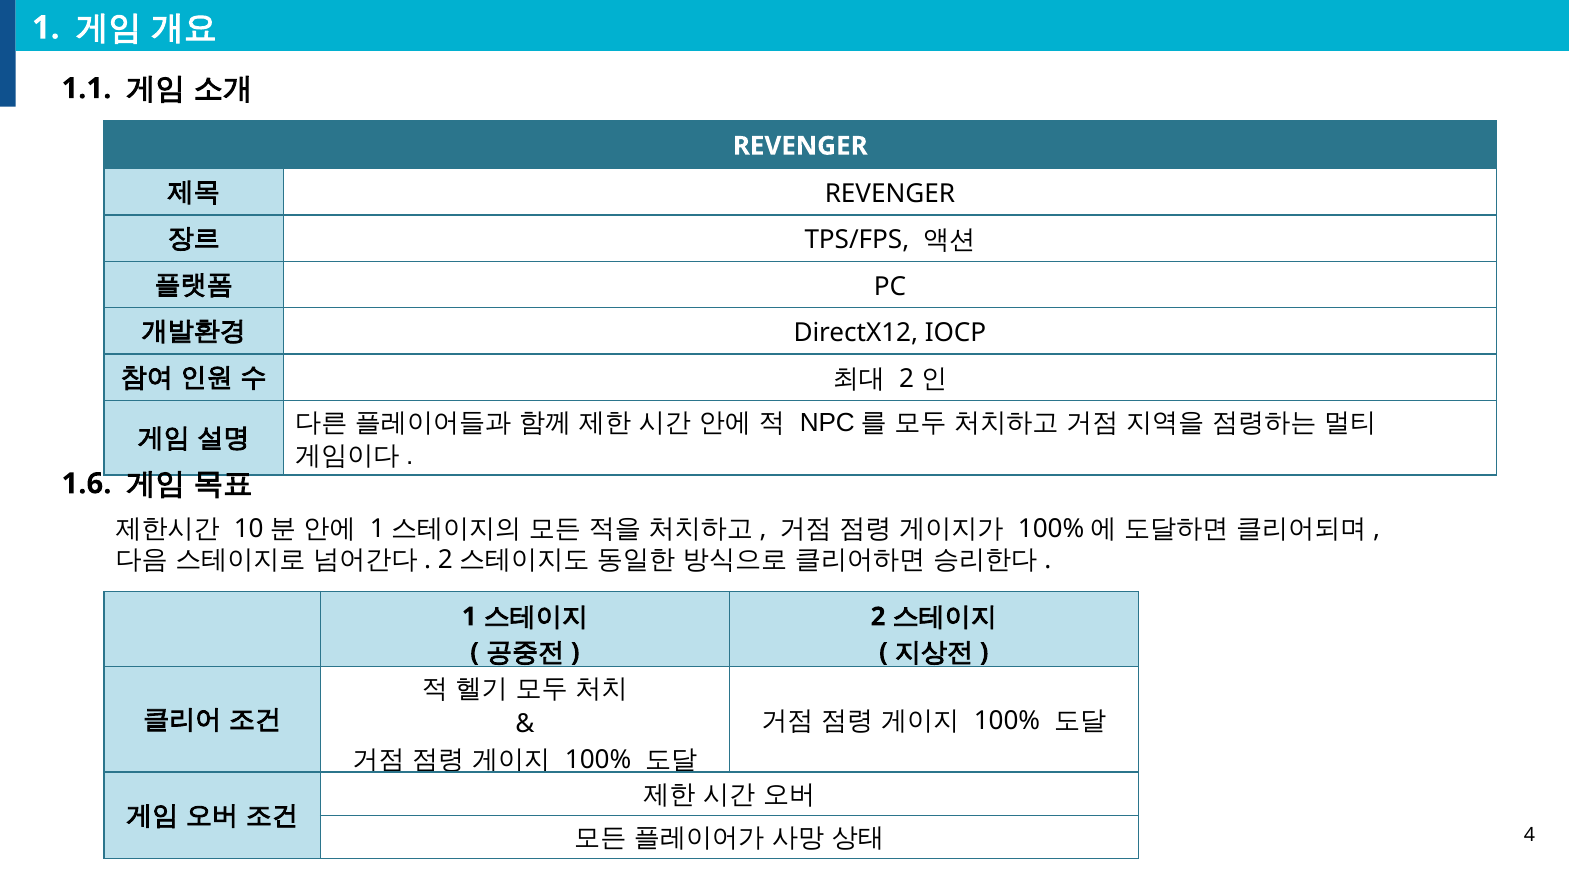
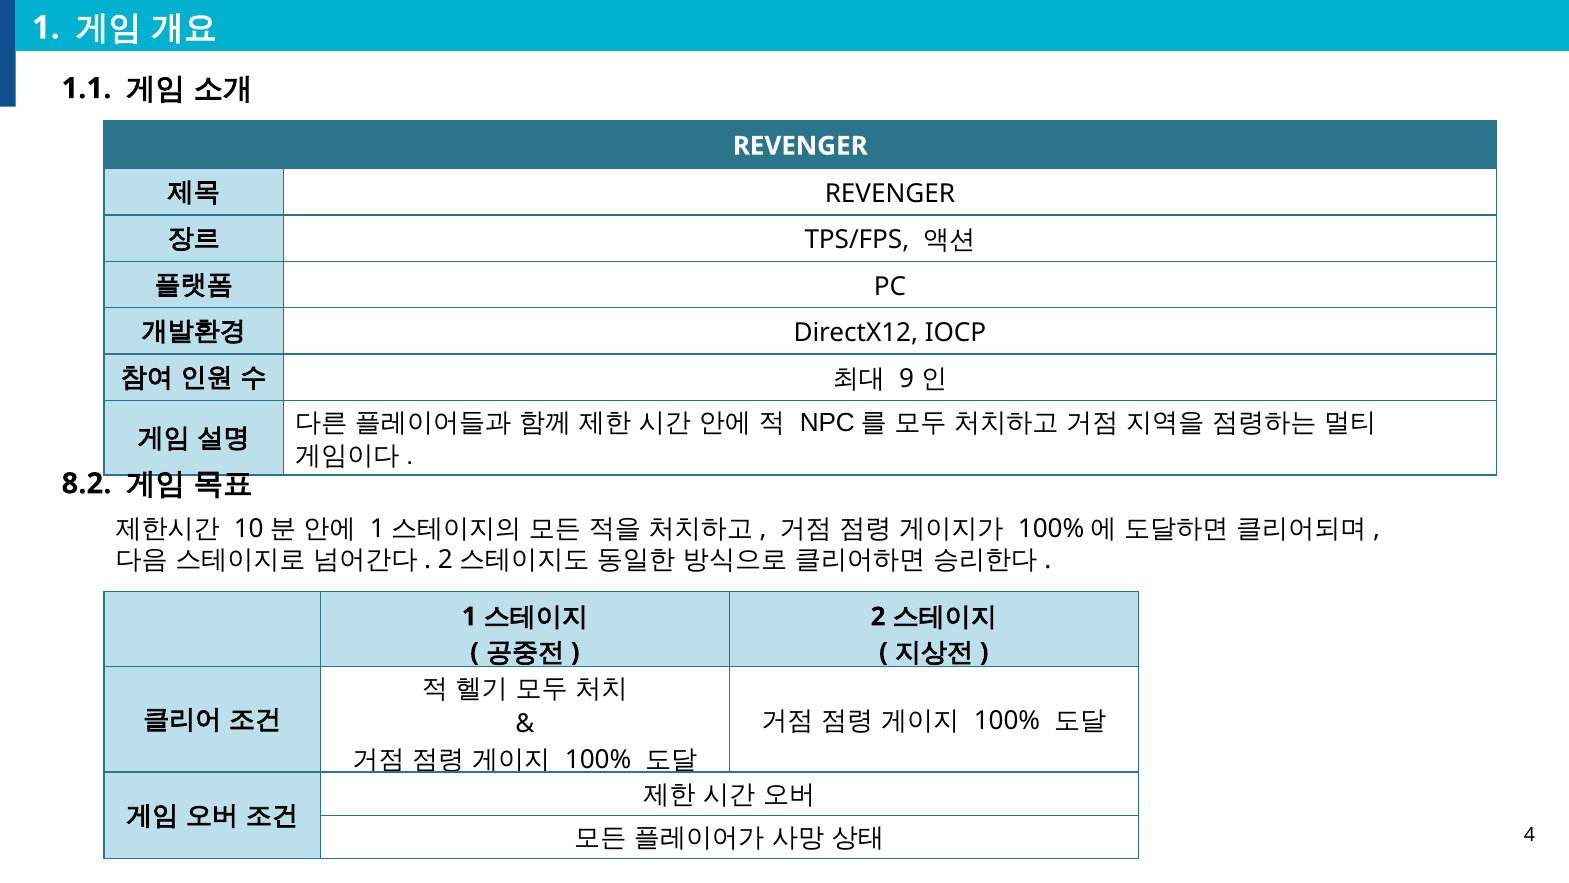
2 at (907, 379): 2 -> 9
1.6: 1.6 -> 8.2
